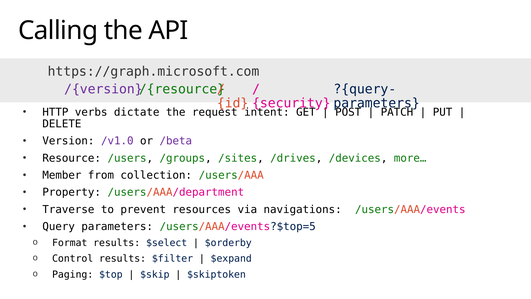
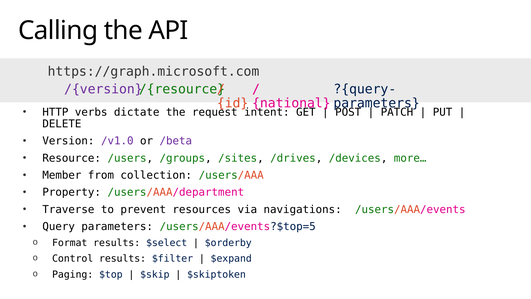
security: security -> national
